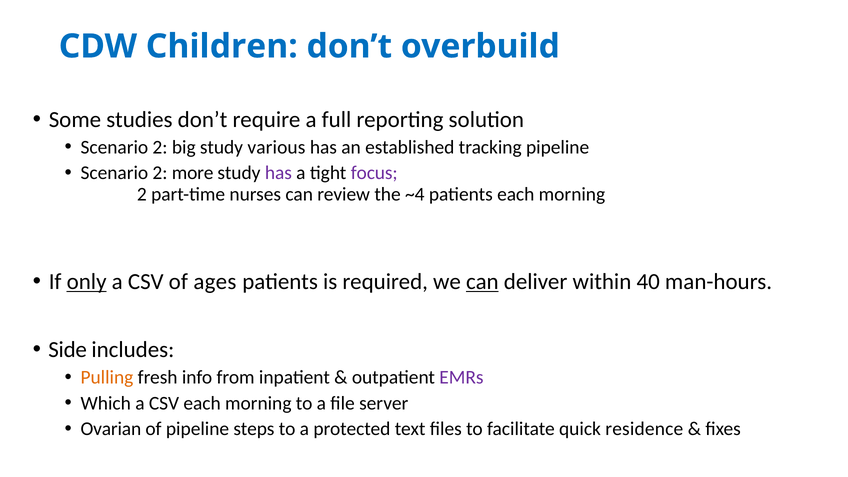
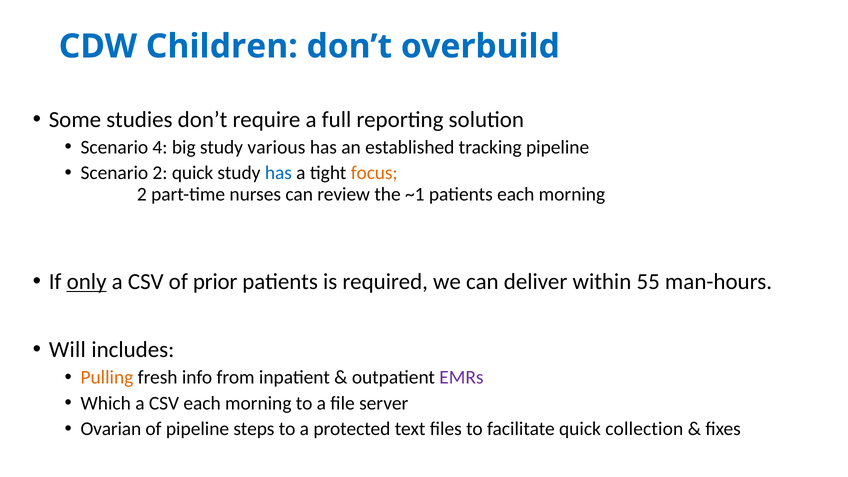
2 at (160, 147): 2 -> 4
2 more: more -> quick
has at (278, 173) colour: purple -> blue
focus colour: purple -> orange
~4: ~4 -> ~1
ages: ages -> prior
can at (482, 282) underline: present -> none
40: 40 -> 55
Side: Side -> Will
residence: residence -> collection
